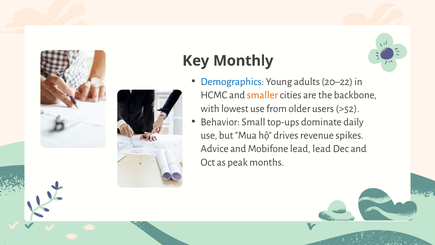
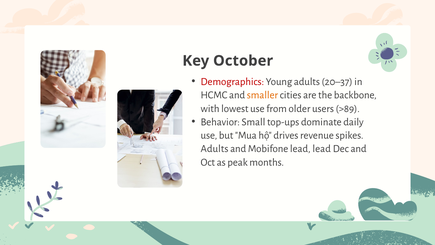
Monthly: Monthly -> October
Demographics colour: blue -> red
20–22: 20–22 -> 20–37
>52: >52 -> >89
Advice at (215, 149): Advice -> Adults
